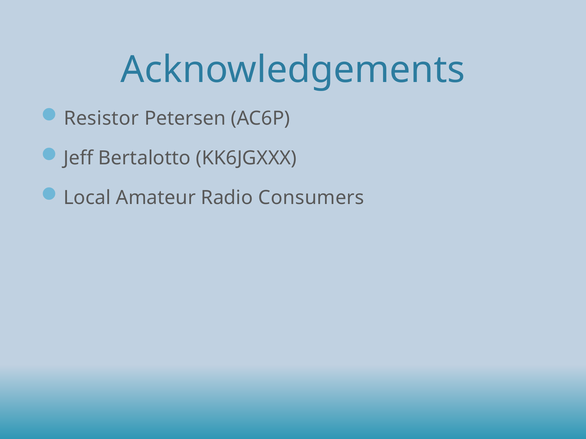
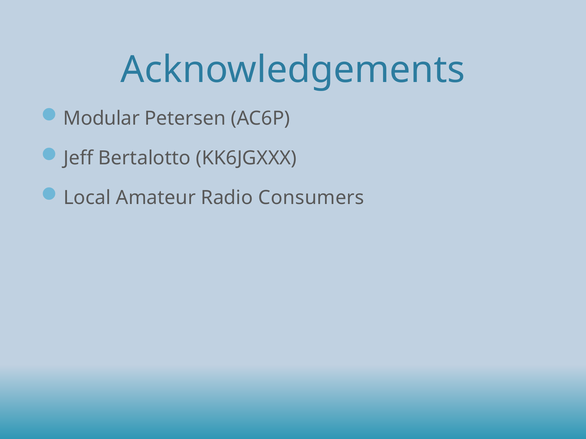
Resistor: Resistor -> Modular
